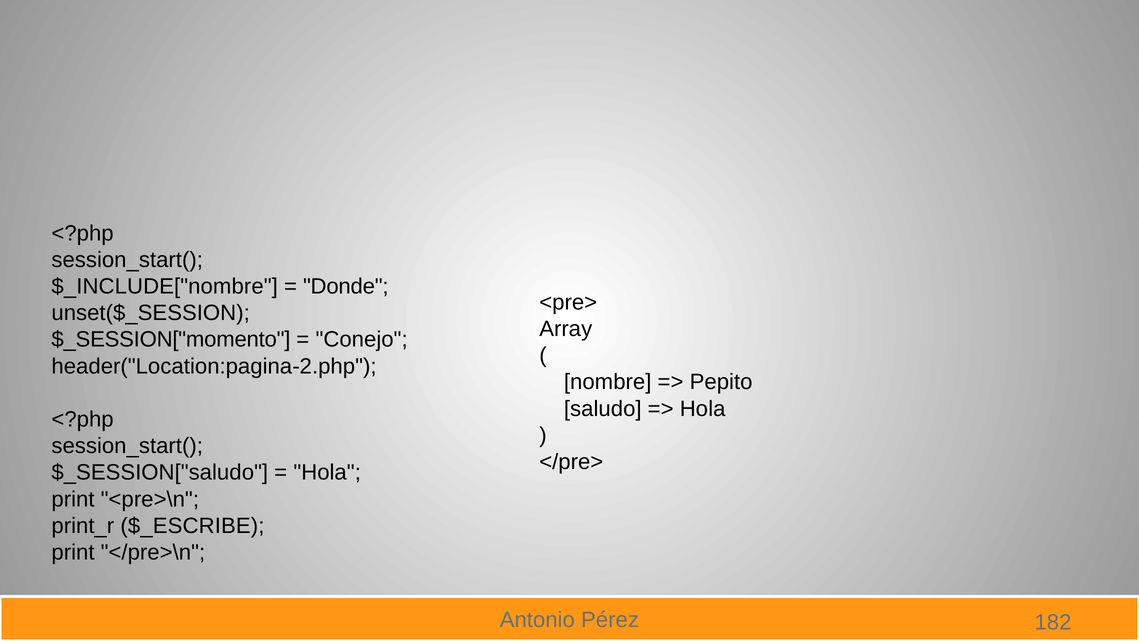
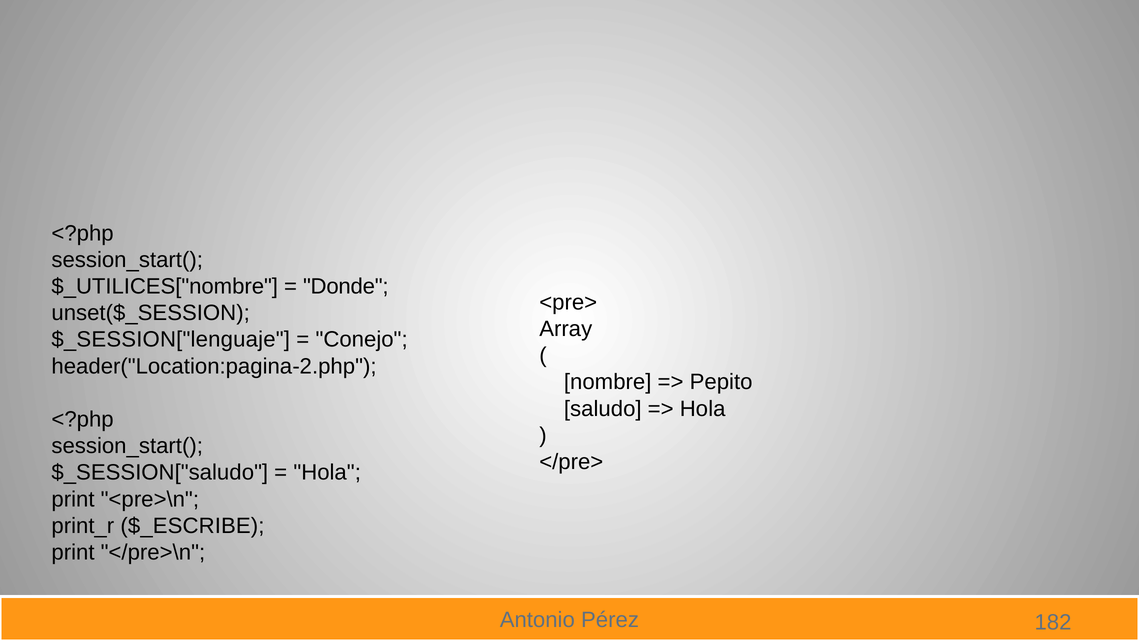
$_INCLUDE["nombre: $_INCLUDE["nombre -> $_UTILICES["nombre
$_SESSION["momento: $_SESSION["momento -> $_SESSION["lenguaje
